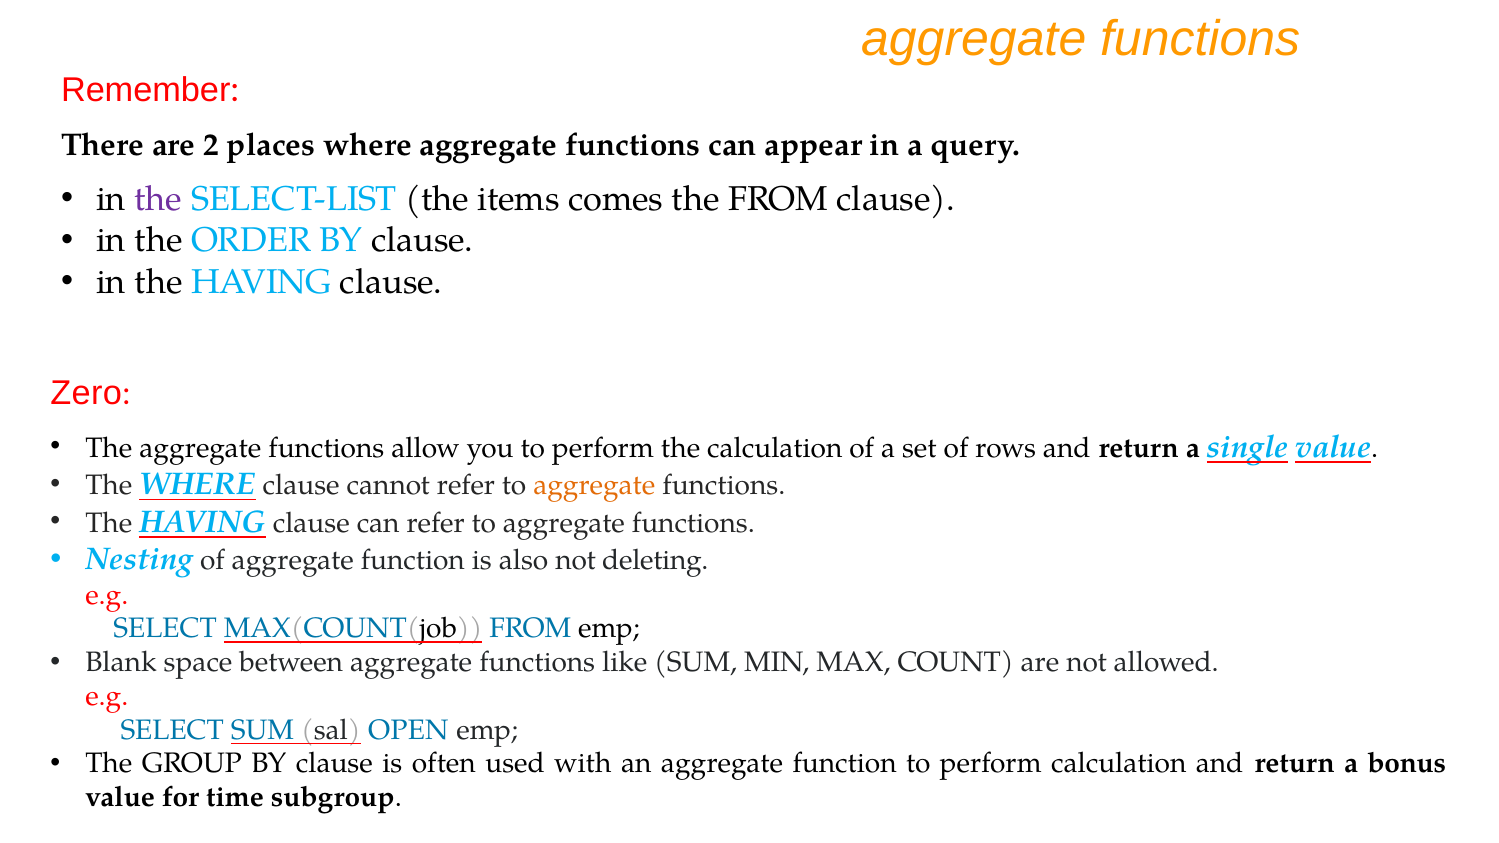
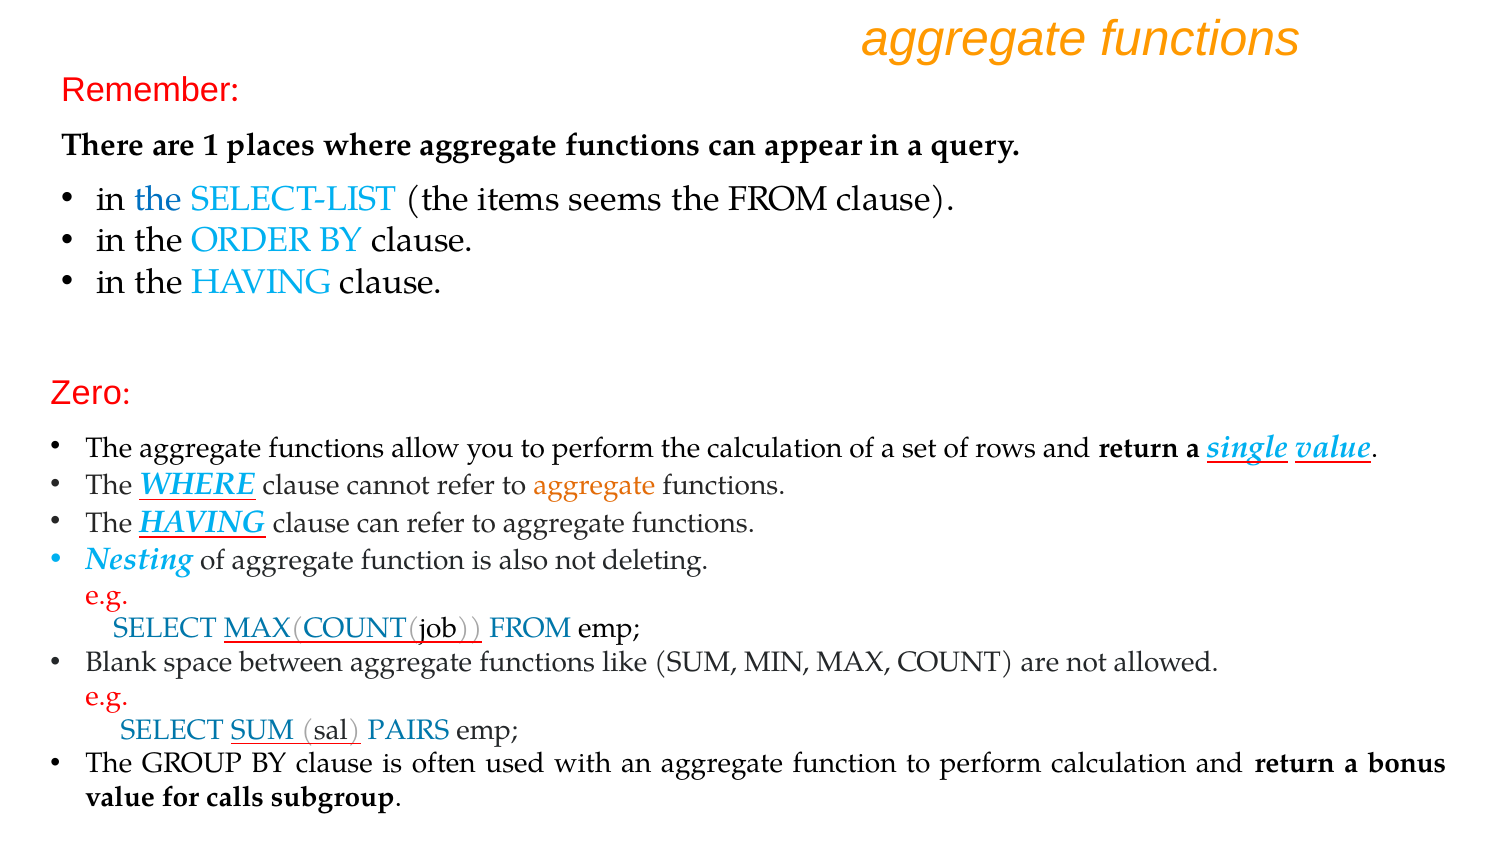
2: 2 -> 1
the at (158, 199) colour: purple -> blue
comes: comes -> seems
OPEN: OPEN -> PAIRS
time: time -> calls
